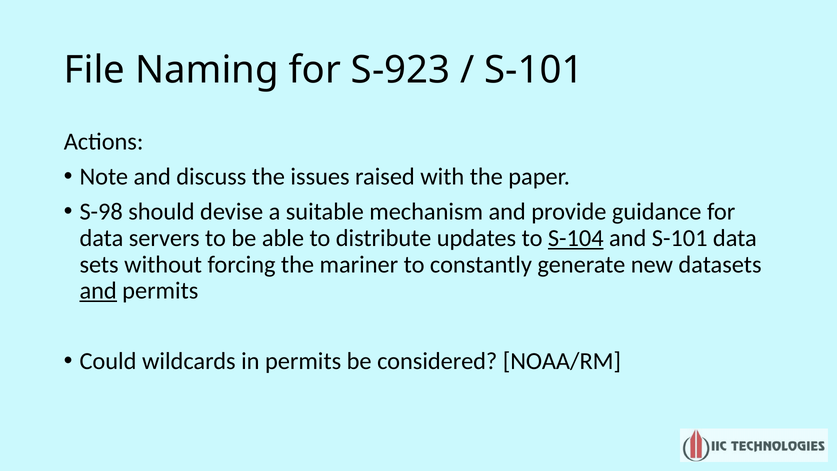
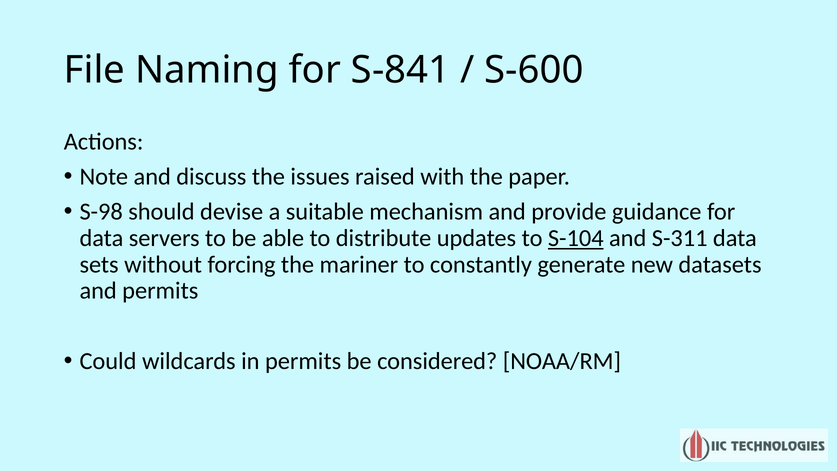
S-923: S-923 -> S-841
S-101 at (534, 70): S-101 -> S-600
and S-101: S-101 -> S-311
and at (98, 291) underline: present -> none
